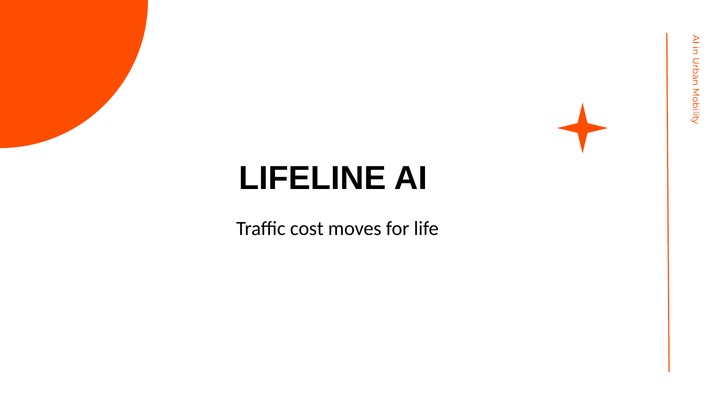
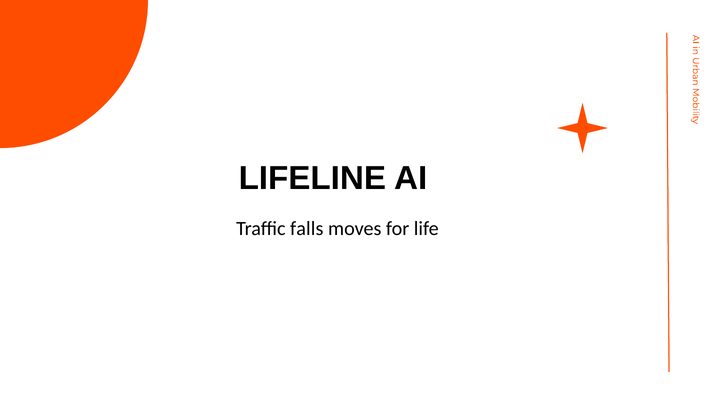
cost: cost -> falls
